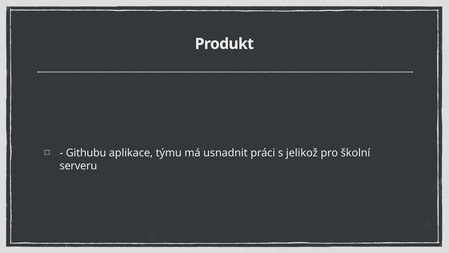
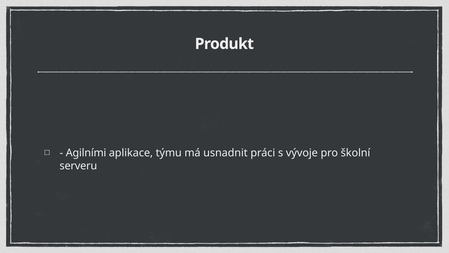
Githubu: Githubu -> Agilními
jelikož: jelikož -> vývoje
